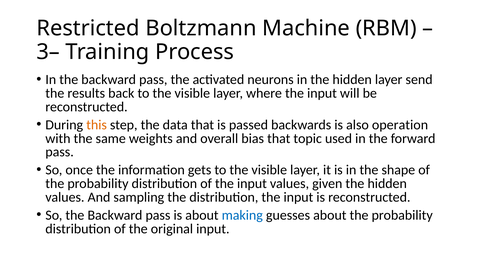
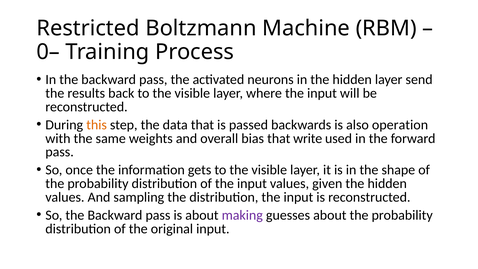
3–: 3– -> 0–
topic: topic -> write
making colour: blue -> purple
